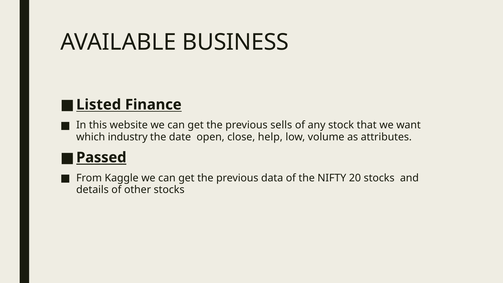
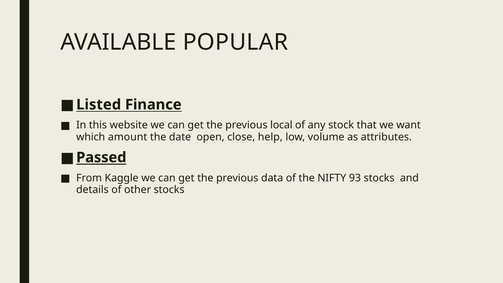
BUSINESS: BUSINESS -> POPULAR
sells: sells -> local
industry: industry -> amount
20: 20 -> 93
